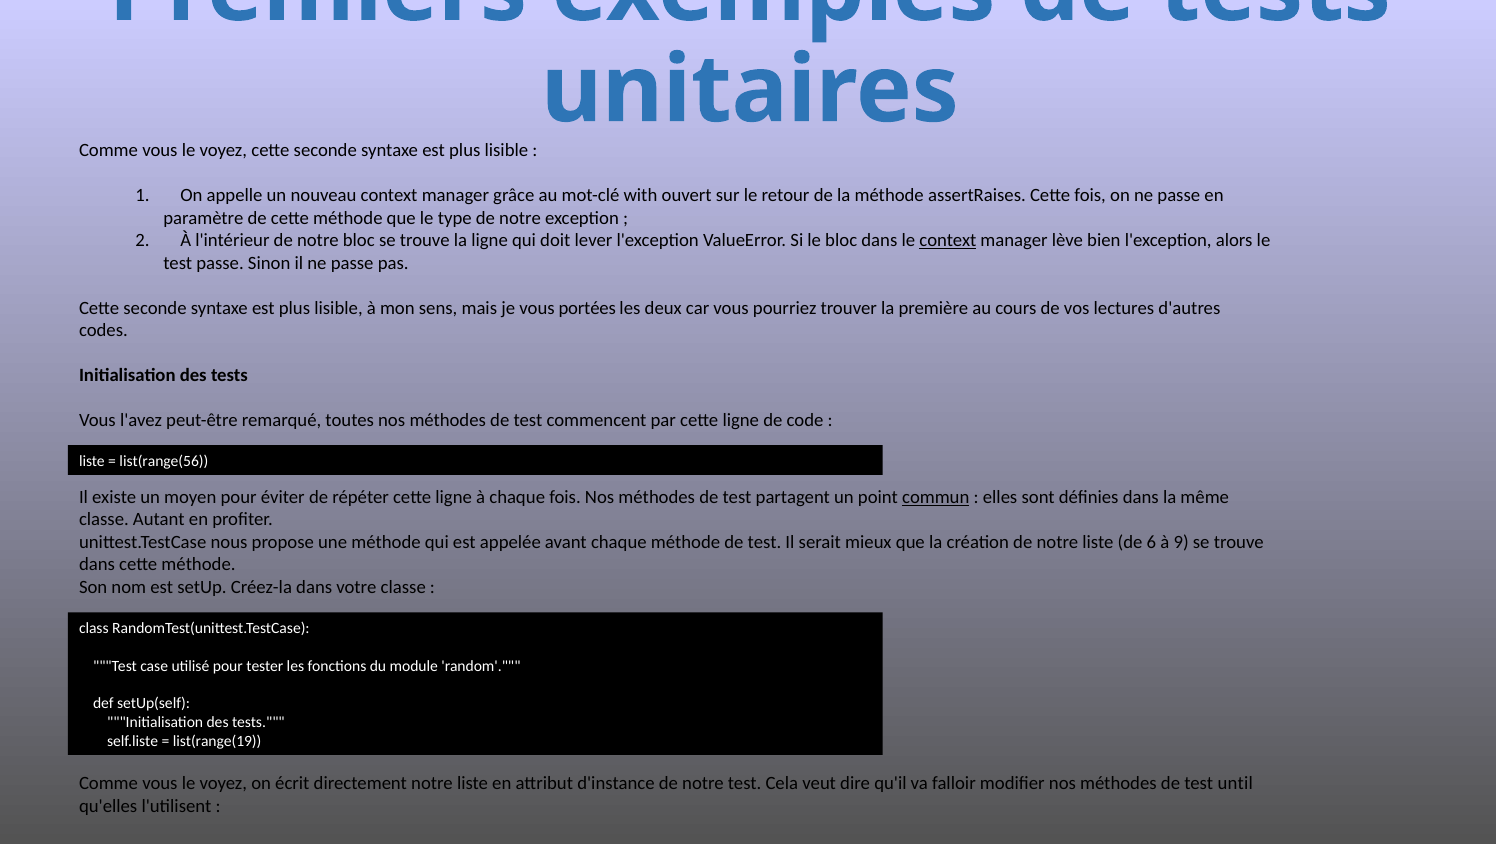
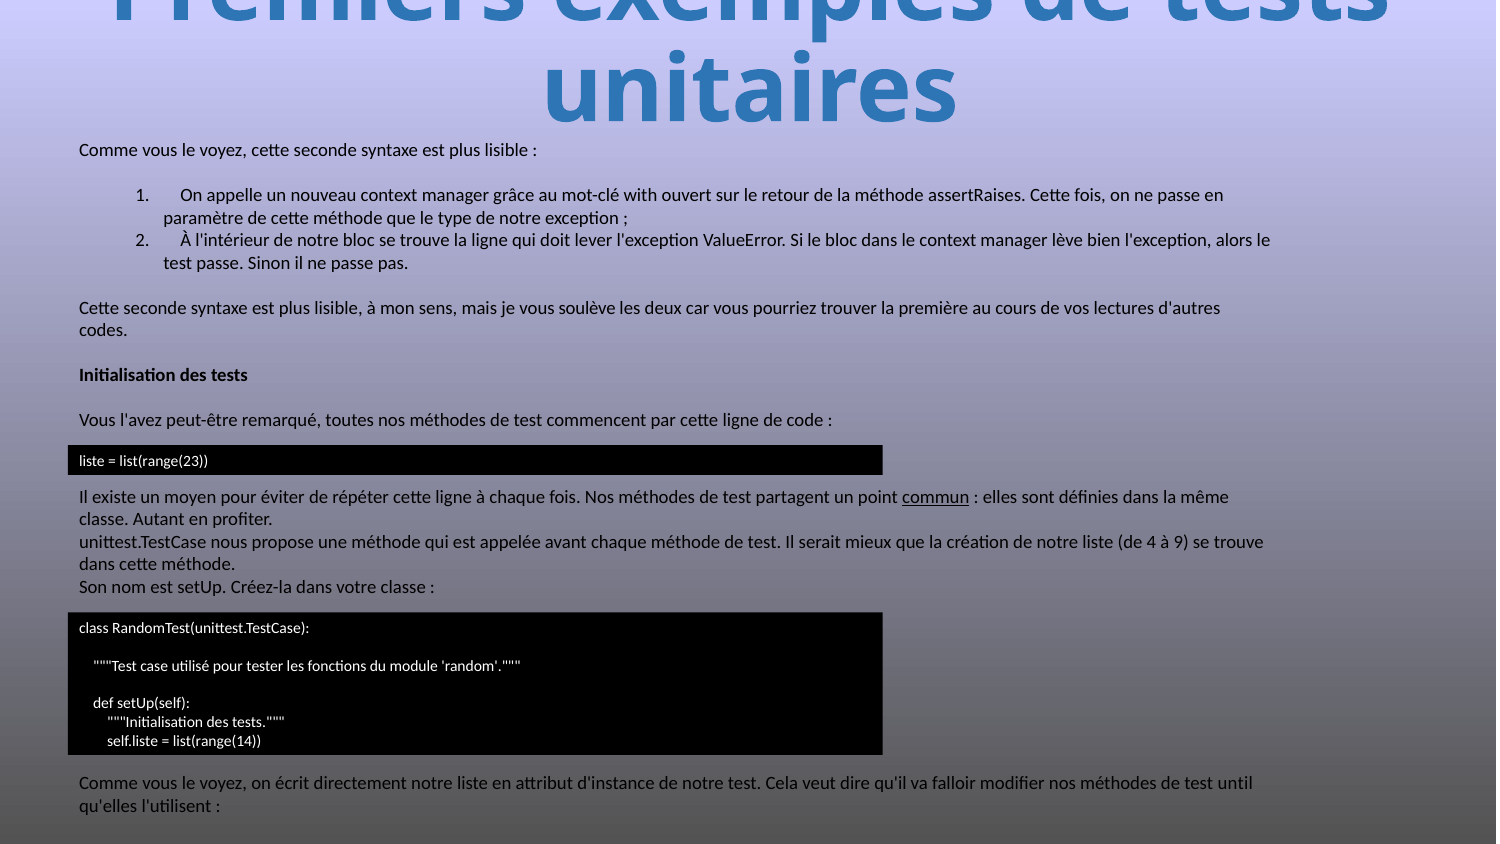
context at (948, 240) underline: present -> none
portées: portées -> soulève
list(range(56: list(range(56 -> list(range(23
6: 6 -> 4
list(range(19: list(range(19 -> list(range(14
